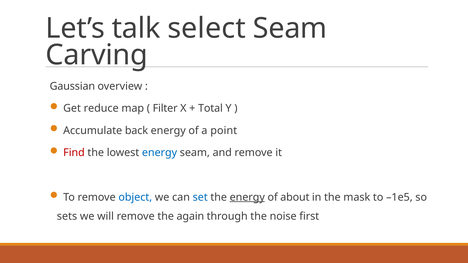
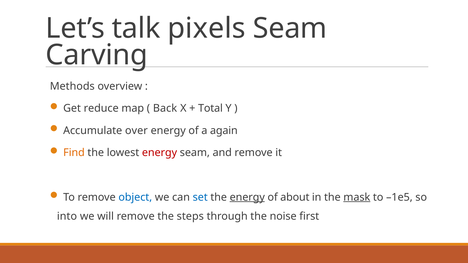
select: select -> pixels
Gaussian: Gaussian -> Methods
Filter: Filter -> Back
back: back -> over
point: point -> again
Find colour: red -> orange
energy at (160, 153) colour: blue -> red
mask underline: none -> present
sets: sets -> into
again: again -> steps
